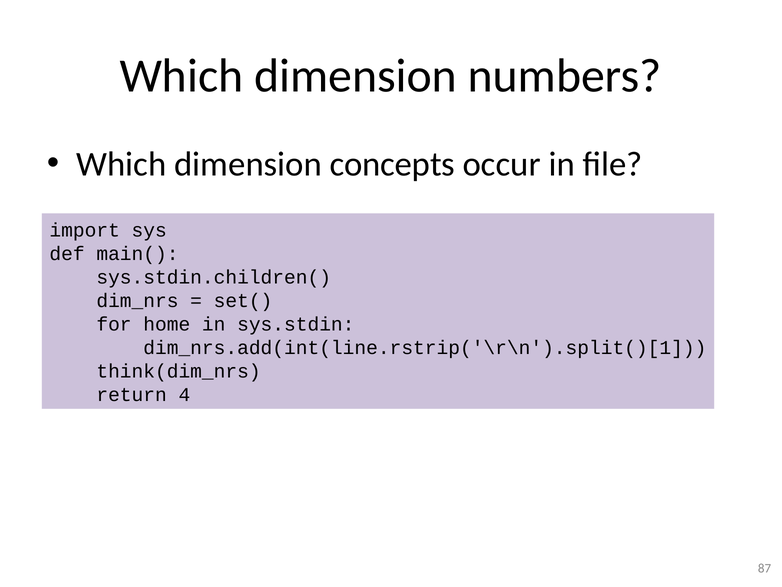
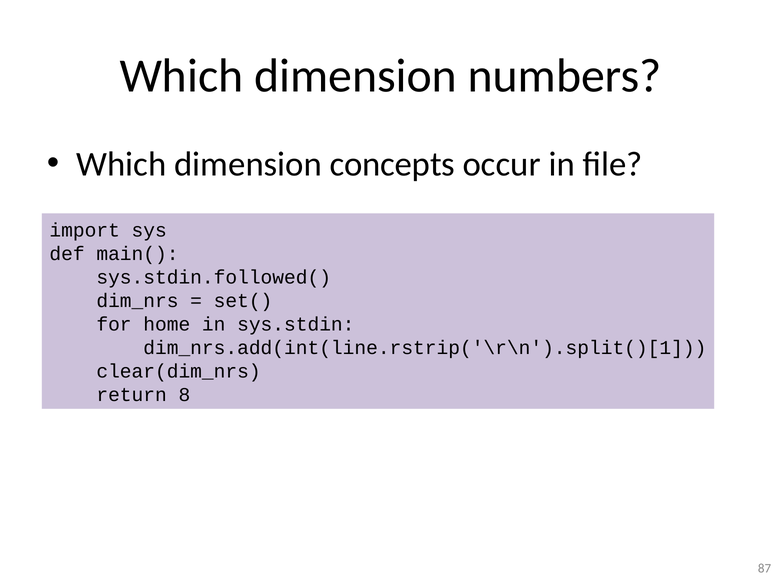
sys.stdin.children(: sys.stdin.children( -> sys.stdin.followed(
think(dim_nrs: think(dim_nrs -> clear(dim_nrs
4: 4 -> 8
